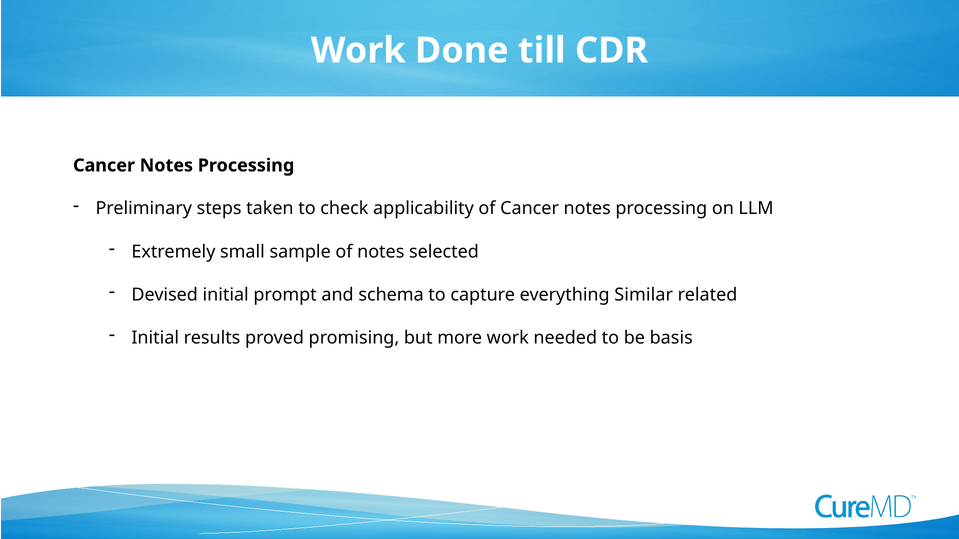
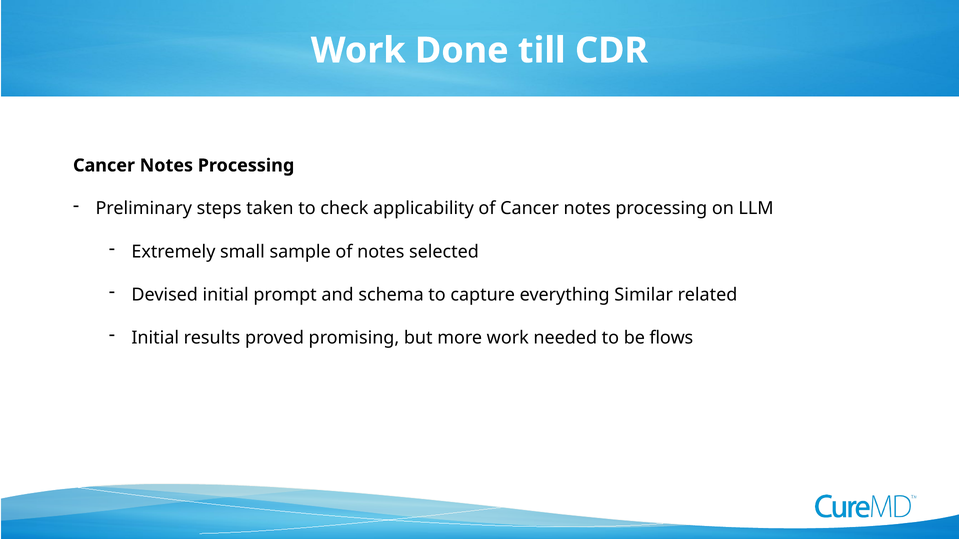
basis: basis -> flows
